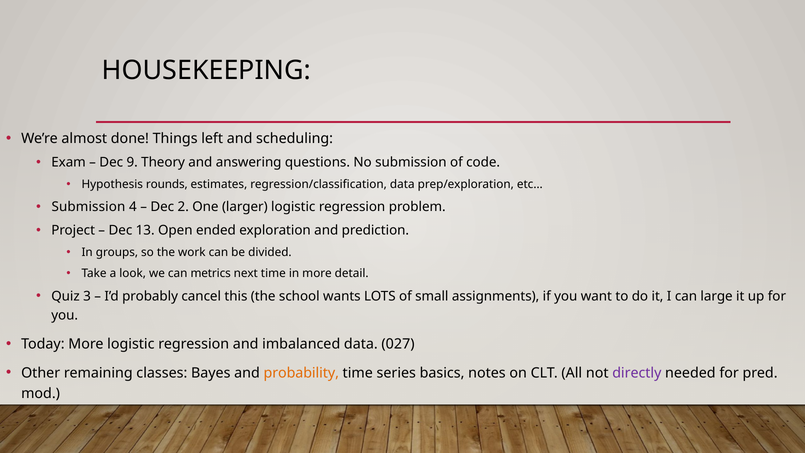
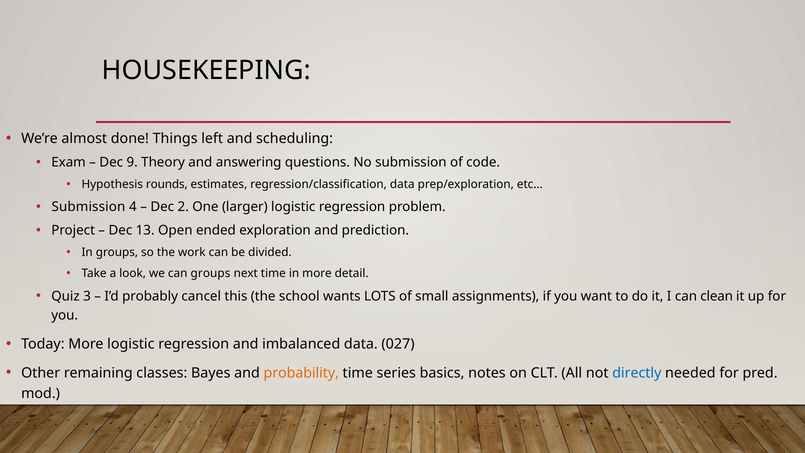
can metrics: metrics -> groups
large: large -> clean
directly colour: purple -> blue
